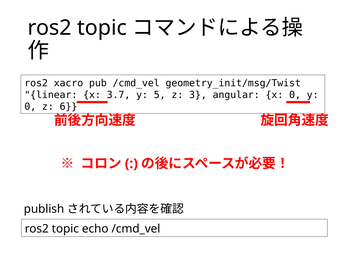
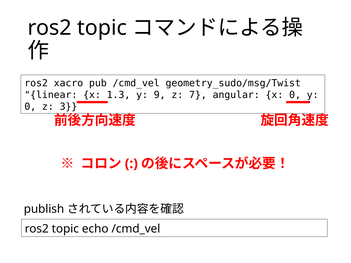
geometry_init/msg/Twist: geometry_init/msg/Twist -> geometry_sudo/msg/Twist
3.7: 3.7 -> 1.3
5: 5 -> 9
3: 3 -> 7
6: 6 -> 3
